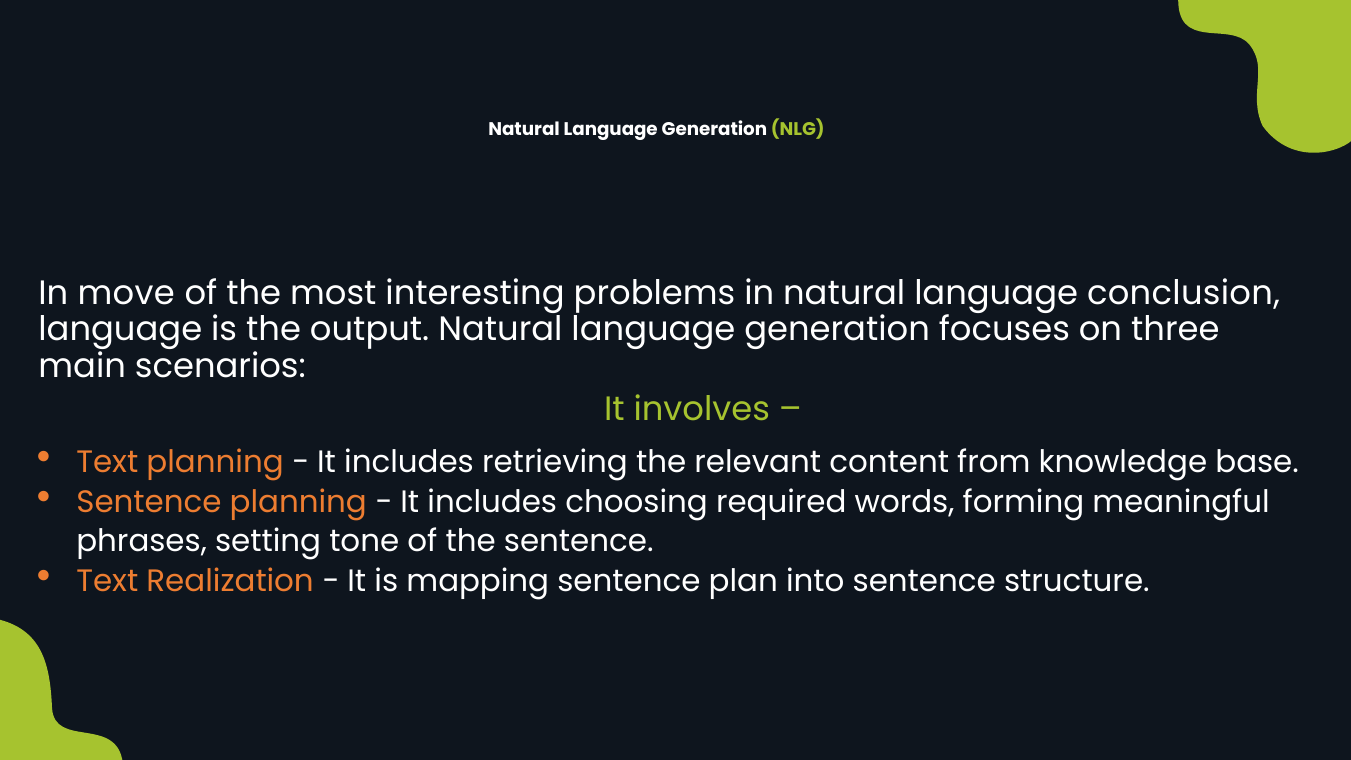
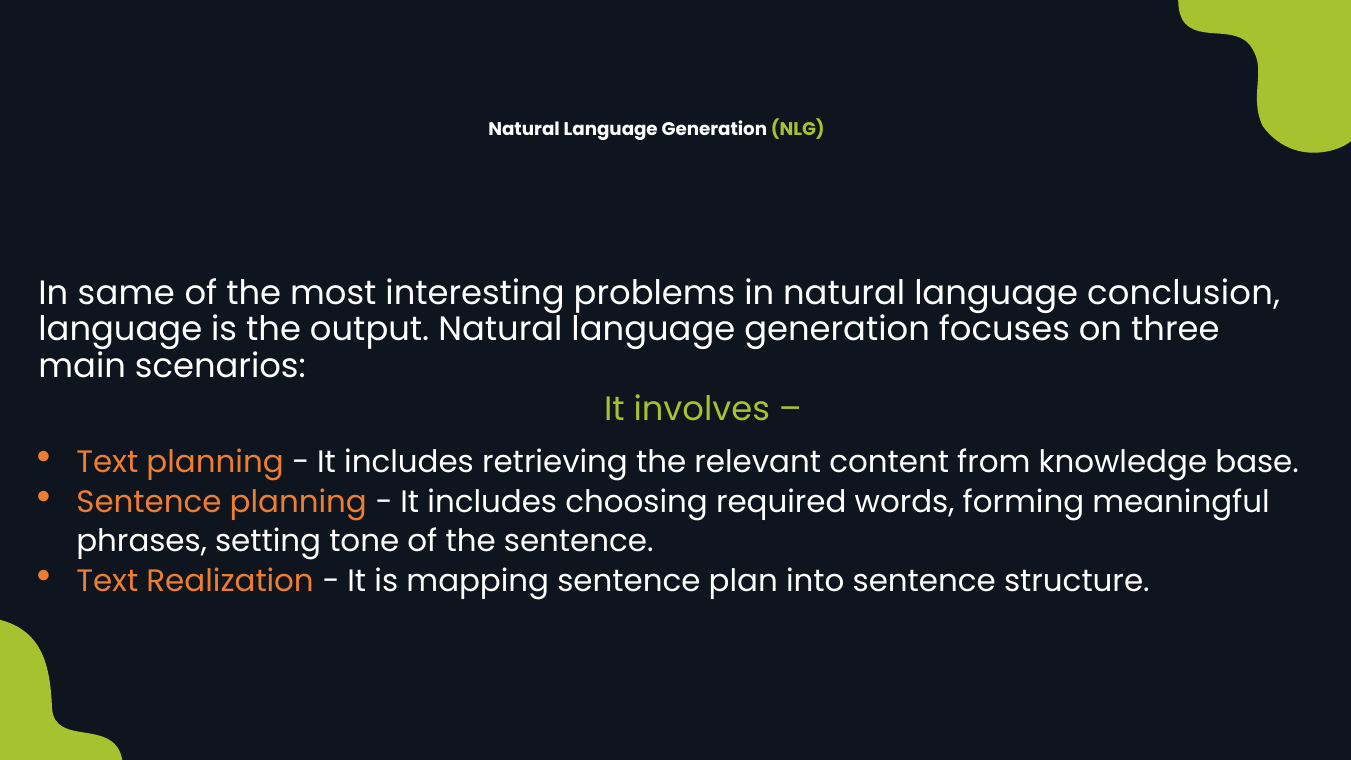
move: move -> same
